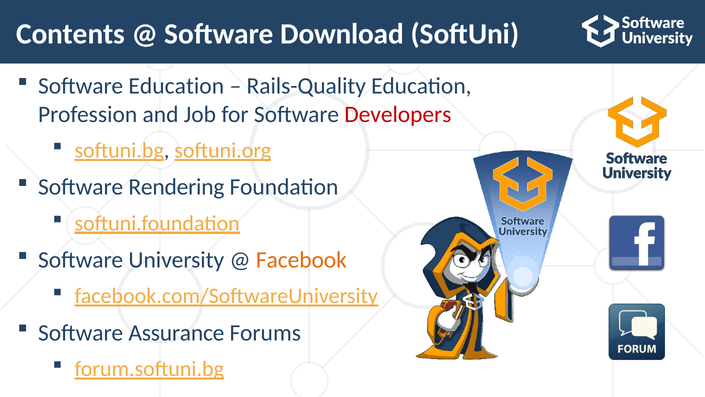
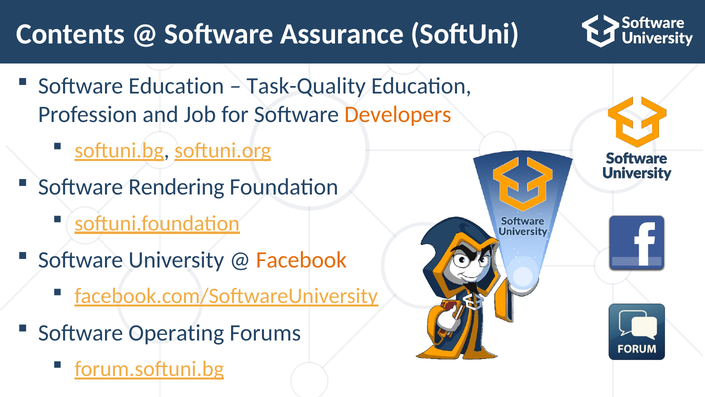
Download: Download -> Assurance
Rails-Quality: Rails-Quality -> Task-Quality
Developers colour: red -> orange
Assurance: Assurance -> Operating
